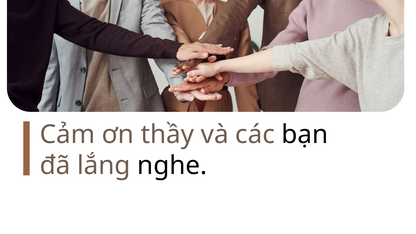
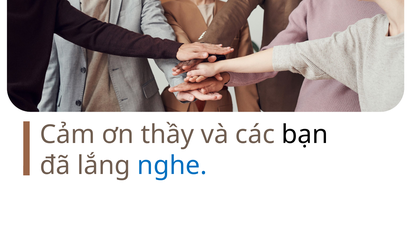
nghe colour: black -> blue
